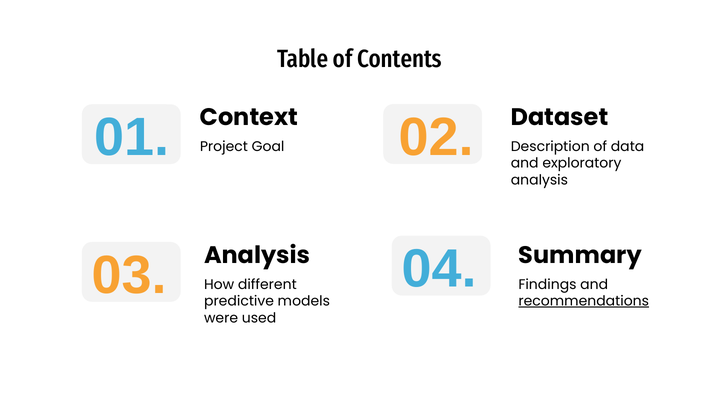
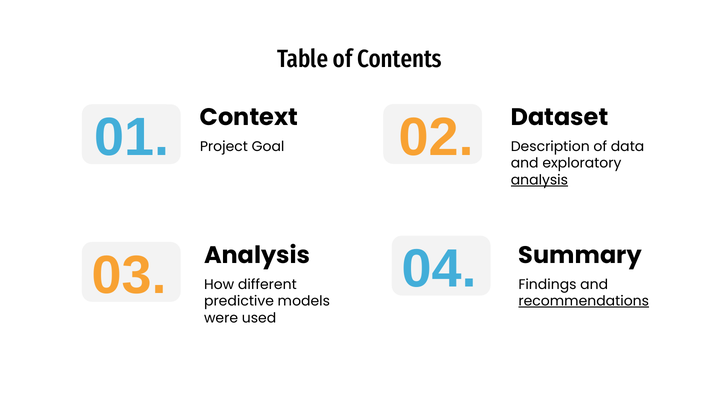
analysis at (539, 180) underline: none -> present
